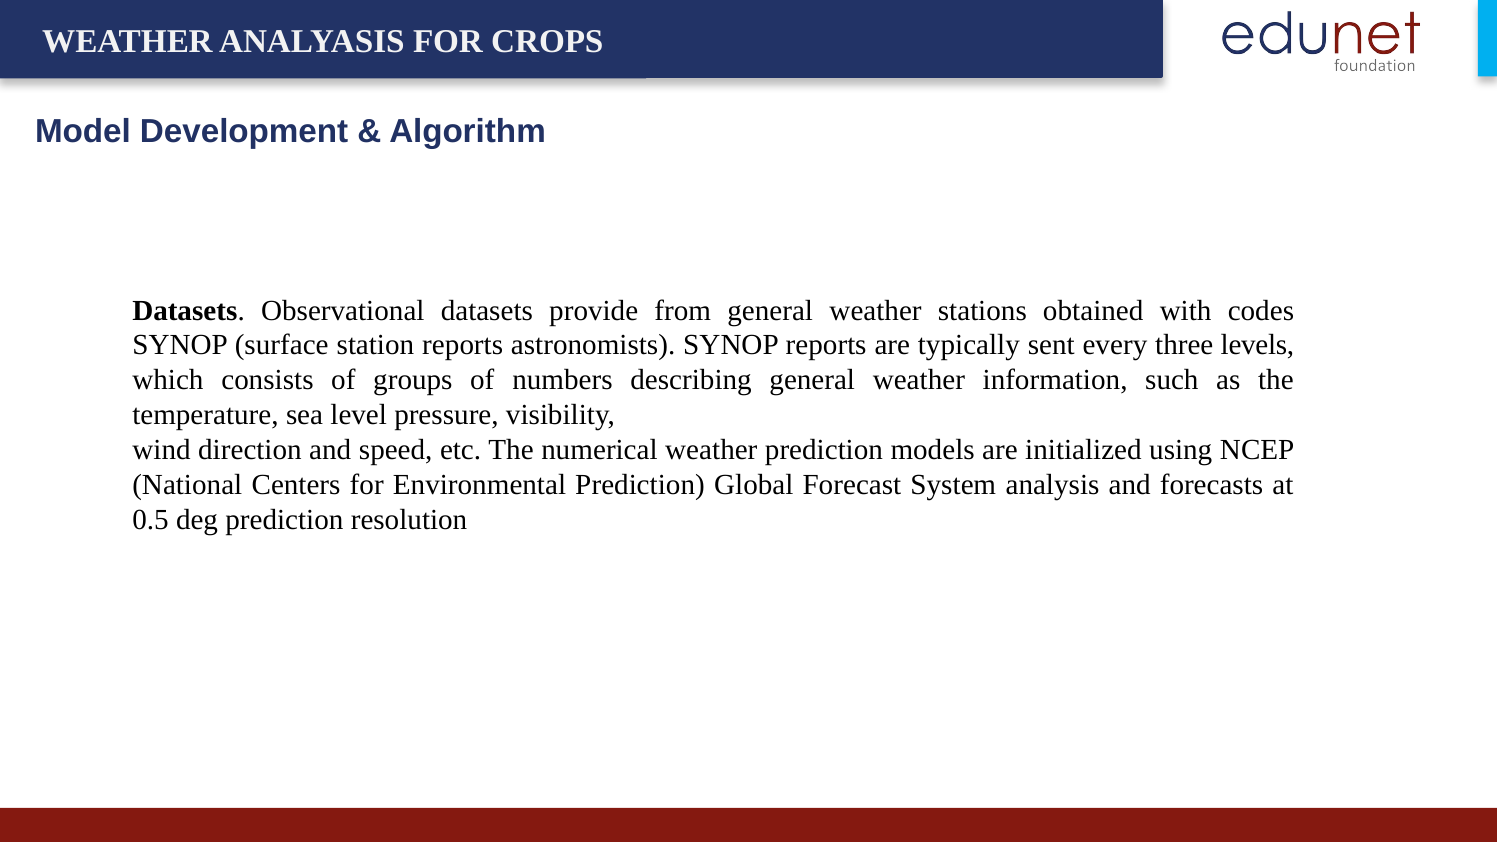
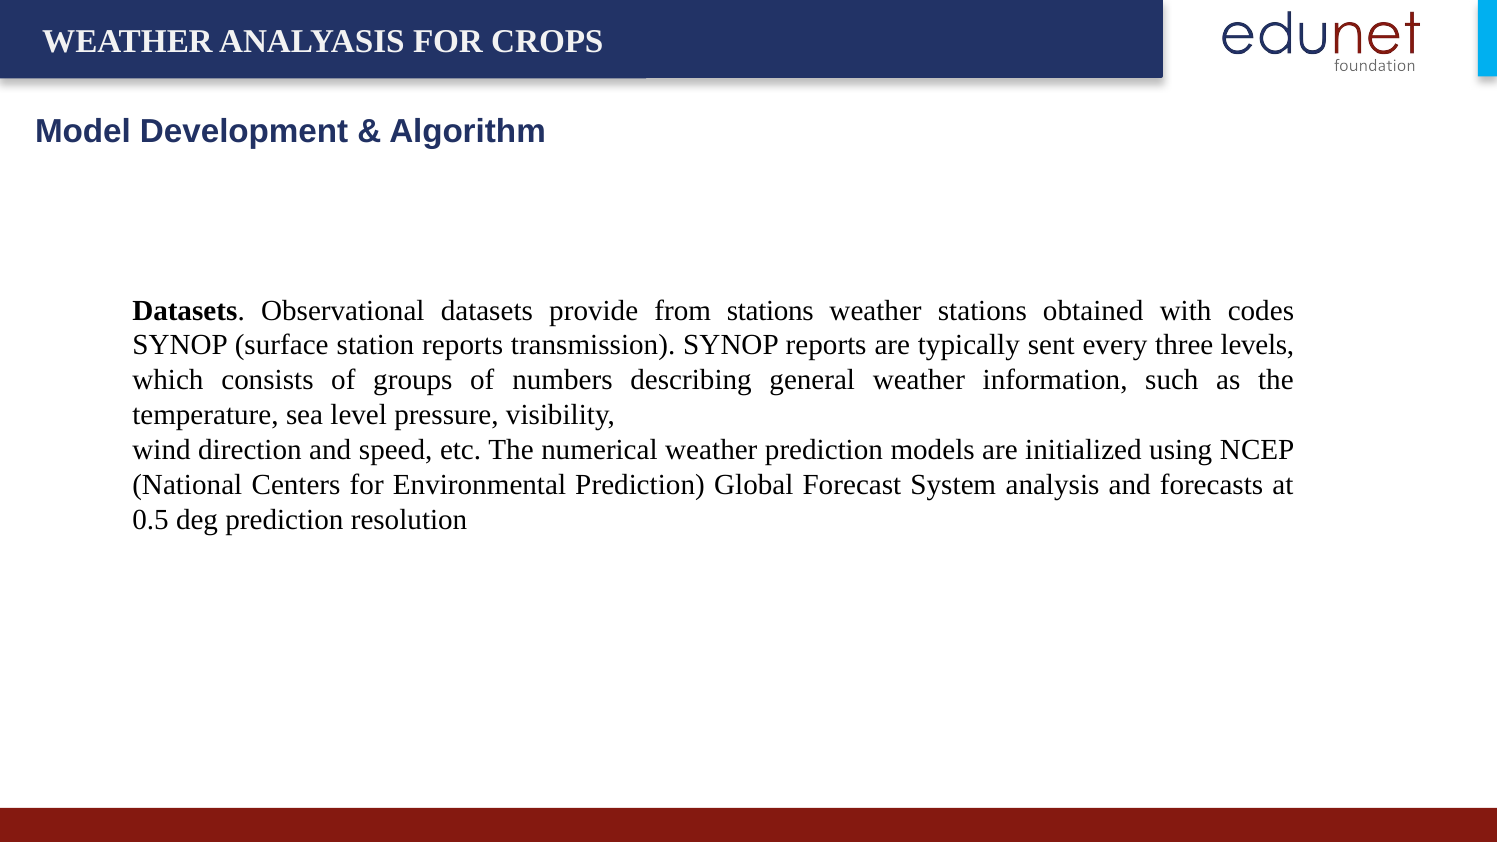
from general: general -> stations
astronomists: astronomists -> transmission
